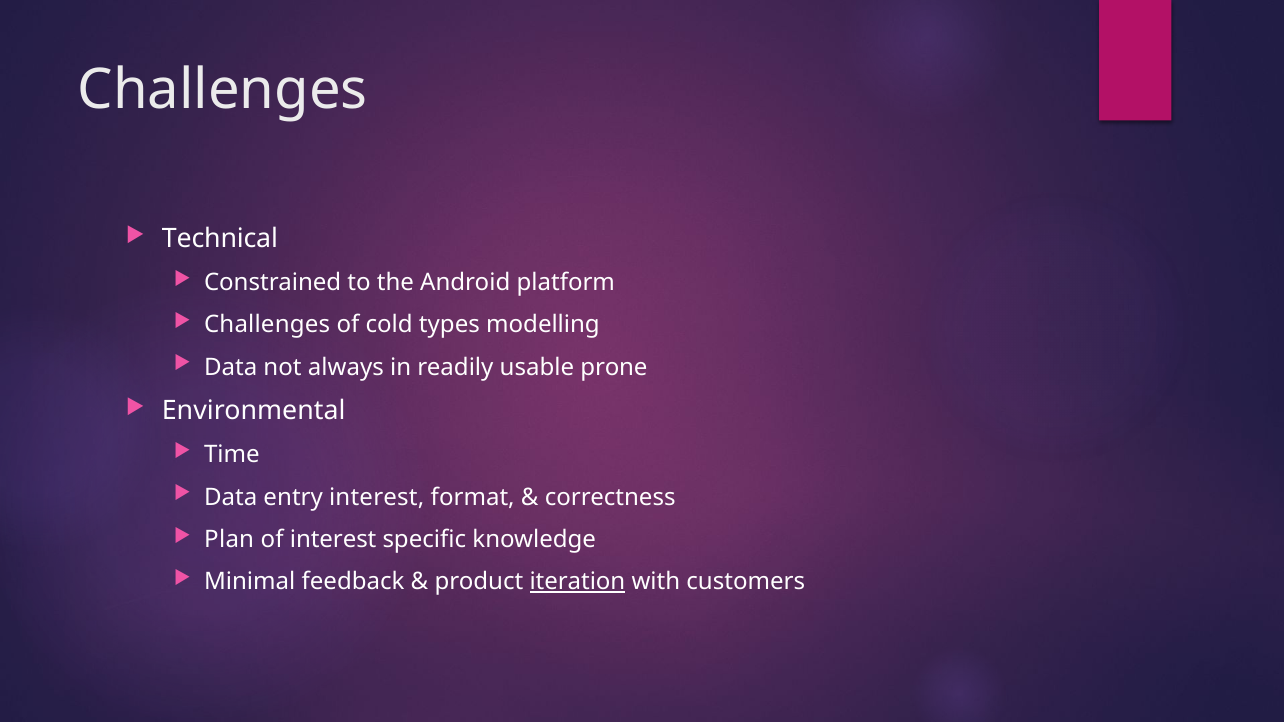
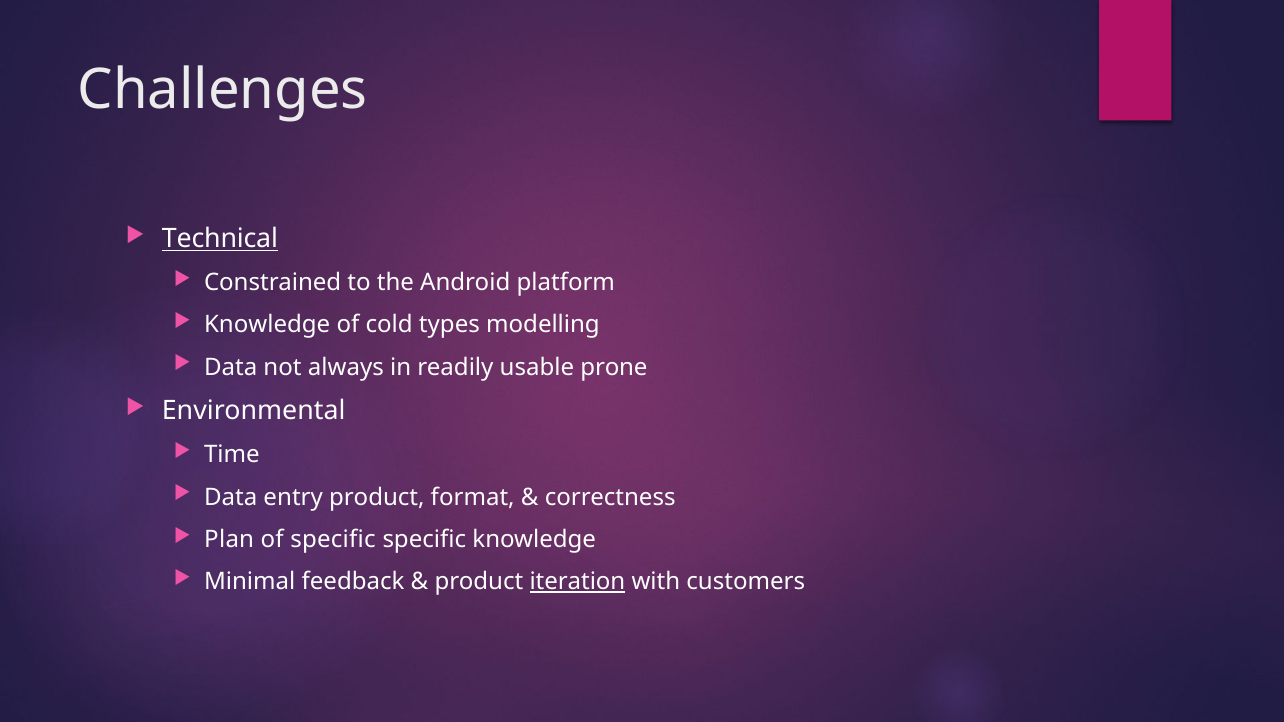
Technical underline: none -> present
Challenges at (267, 325): Challenges -> Knowledge
entry interest: interest -> product
of interest: interest -> specific
